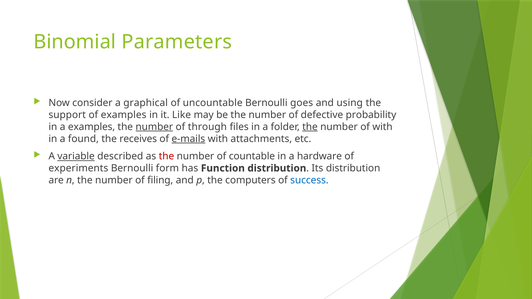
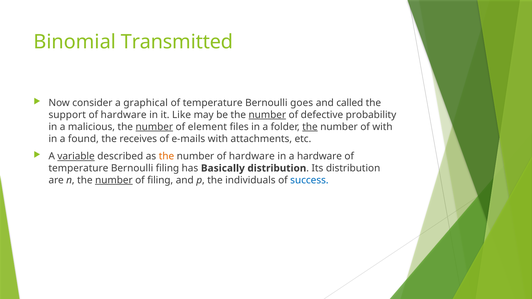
Parameters: Parameters -> Transmitted
uncountable at (213, 103): uncountable -> temperature
using: using -> called
examples at (124, 115): examples -> hardware
number at (267, 115) underline: none -> present
a examples: examples -> malicious
through: through -> element
e-mails underline: present -> none
the at (166, 156) colour: red -> orange
number of countable: countable -> hardware
experiments at (78, 168): experiments -> temperature
Bernoulli form: form -> filing
Function: Function -> Basically
number at (114, 180) underline: none -> present
computers: computers -> individuals
